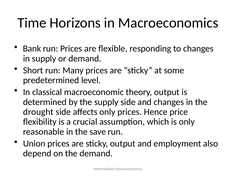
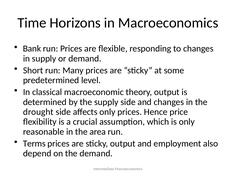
save: save -> area
Union: Union -> Terms
